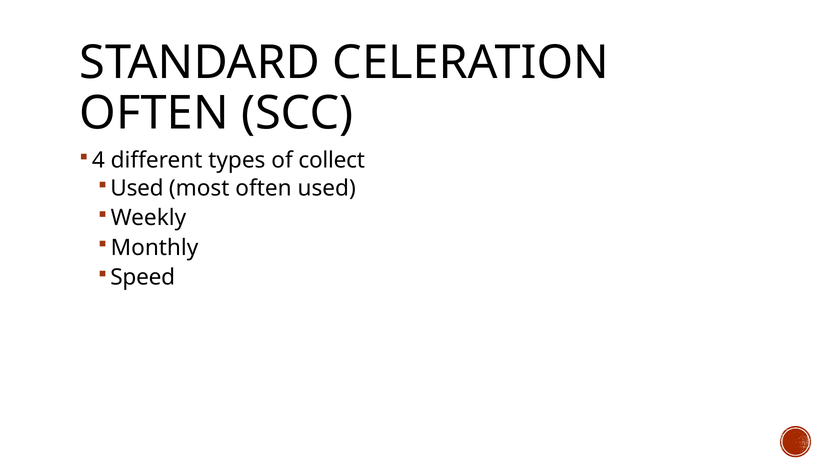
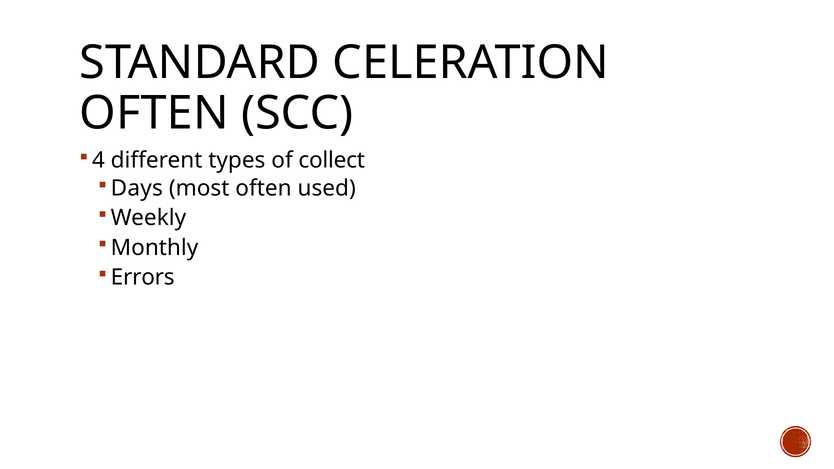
Used at (137, 188): Used -> Days
Speed: Speed -> Errors
